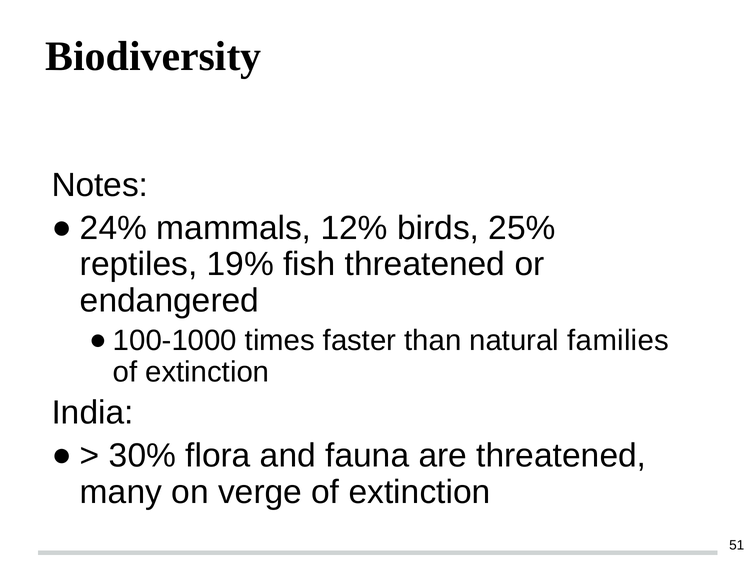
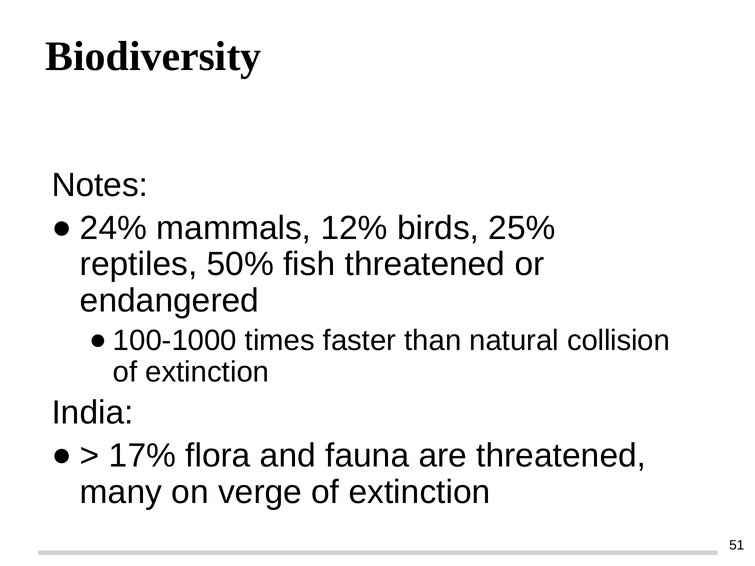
19%: 19% -> 50%
families: families -> collision
30%: 30% -> 17%
